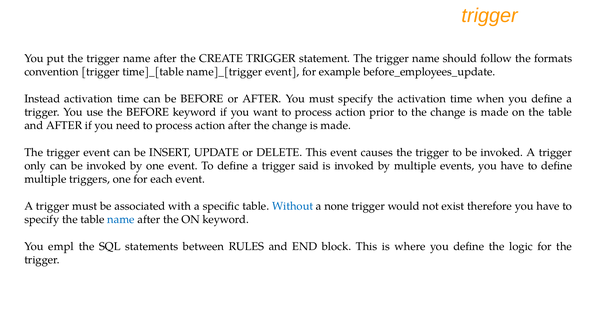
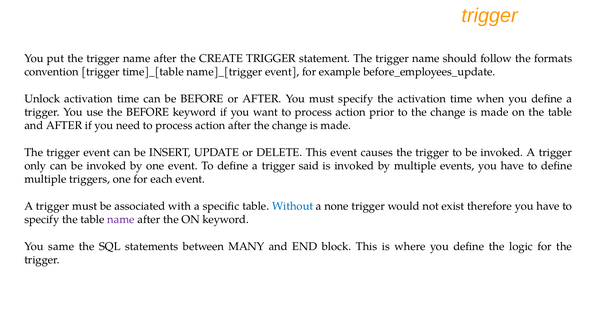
Instead: Instead -> Unlock
name at (121, 219) colour: blue -> purple
empl: empl -> same
RULES: RULES -> MANY
